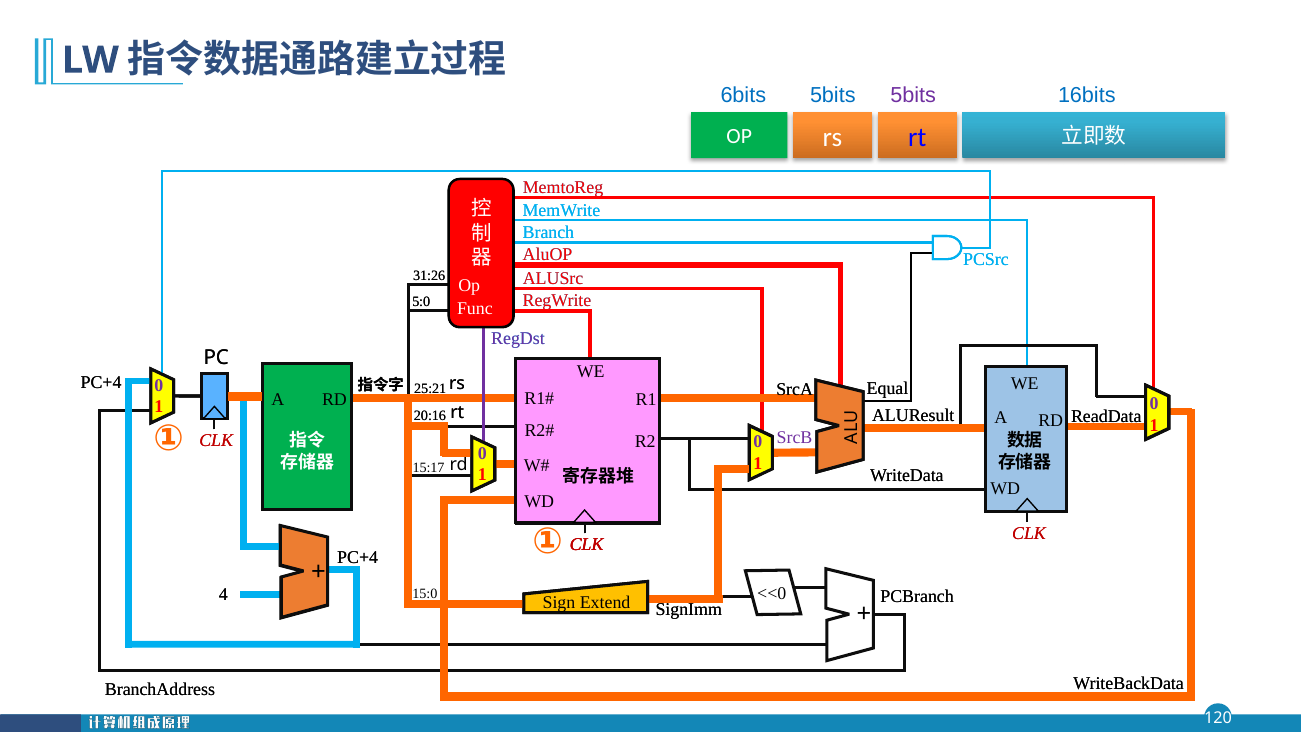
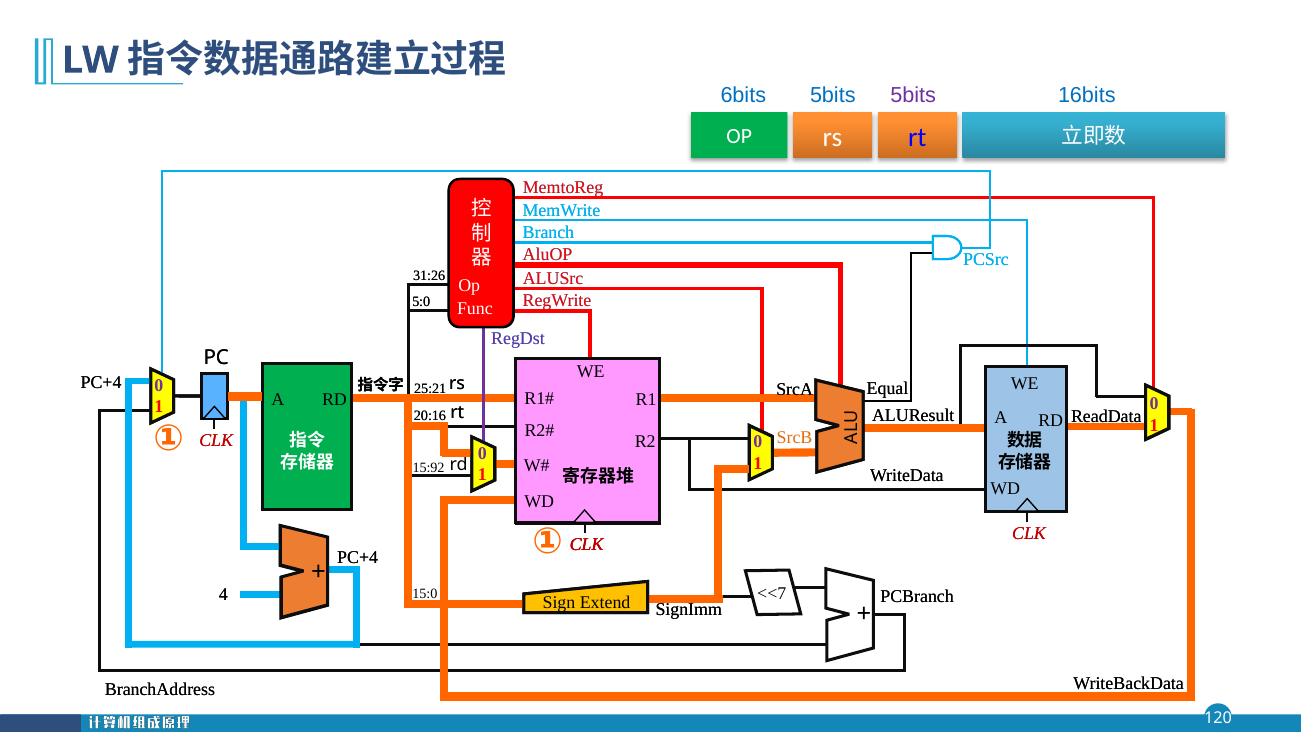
SrcB colour: purple -> orange
15:17: 15:17 -> 15:92
<<0: <<0 -> <<7
